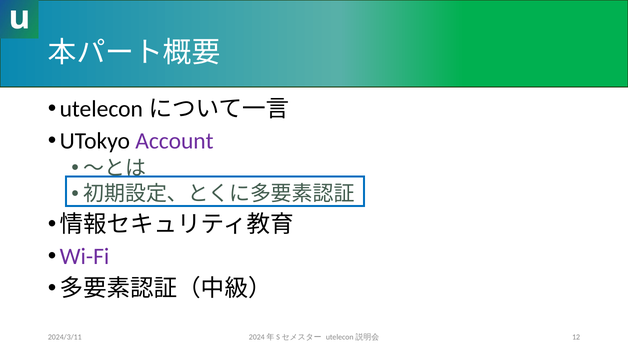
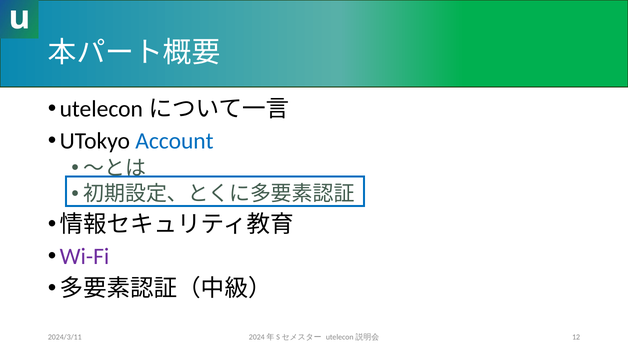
Account colour: purple -> blue
